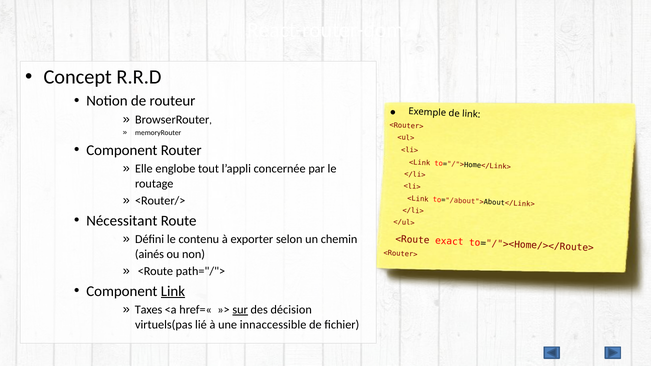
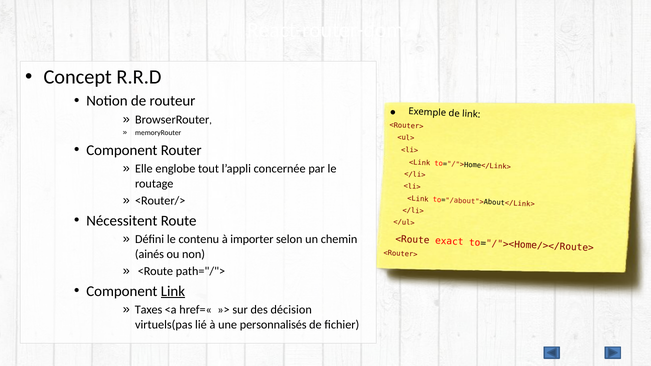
Nécessitant: Nécessitant -> Nécessitent
exporter: exporter -> importer
sur underline: present -> none
innaccessible: innaccessible -> personnalisés
